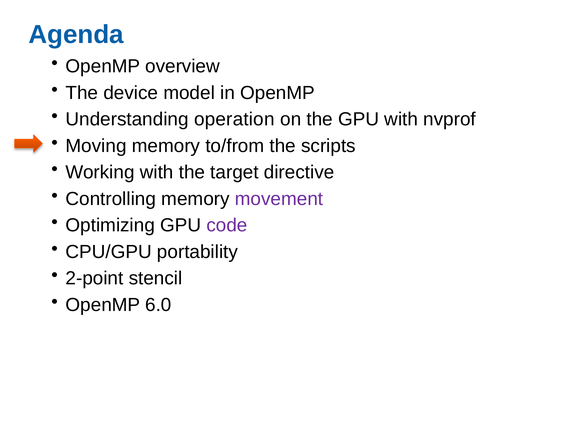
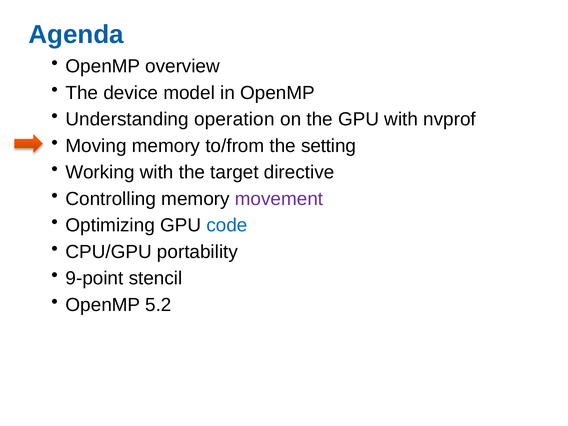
scripts: scripts -> setting
code colour: purple -> blue
2-point: 2-point -> 9-point
6.0: 6.0 -> 5.2
